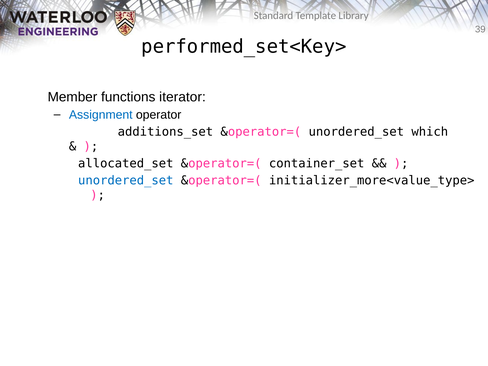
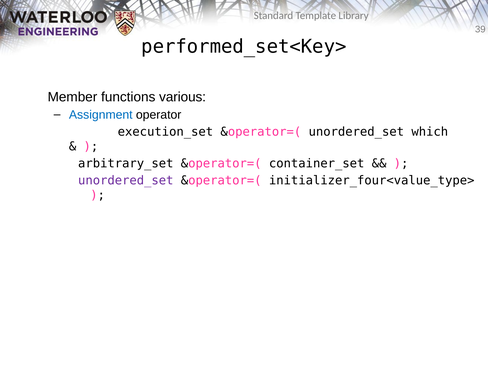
iterator: iterator -> various
additions_set: additions_set -> execution_set
allocated_set: allocated_set -> arbitrary_set
unordered_set at (126, 181) colour: blue -> purple
initializer_more<value_type>: initializer_more<value_type> -> initializer_four<value_type>
